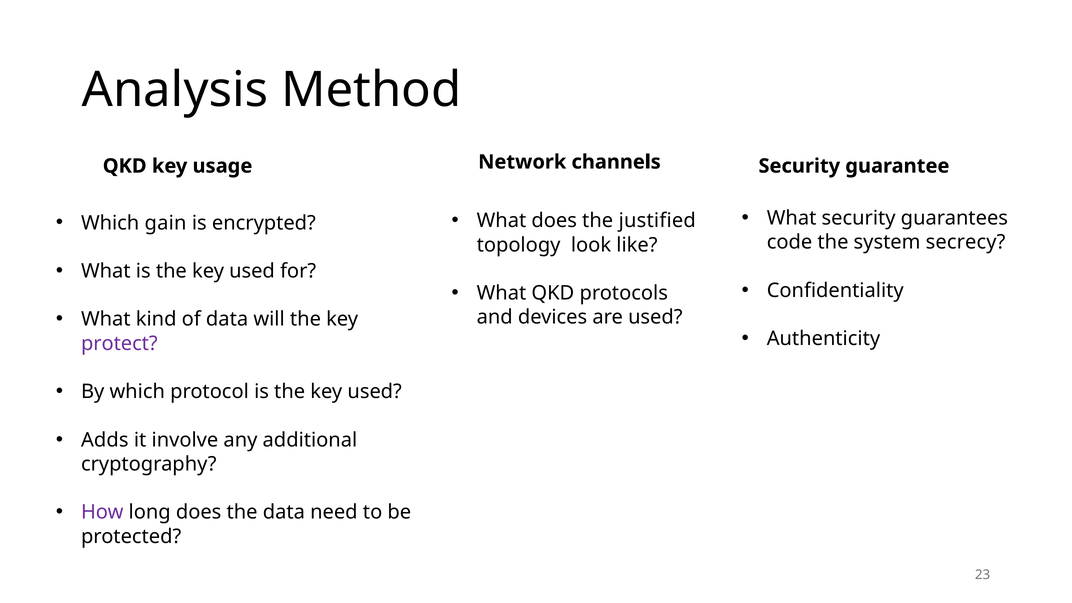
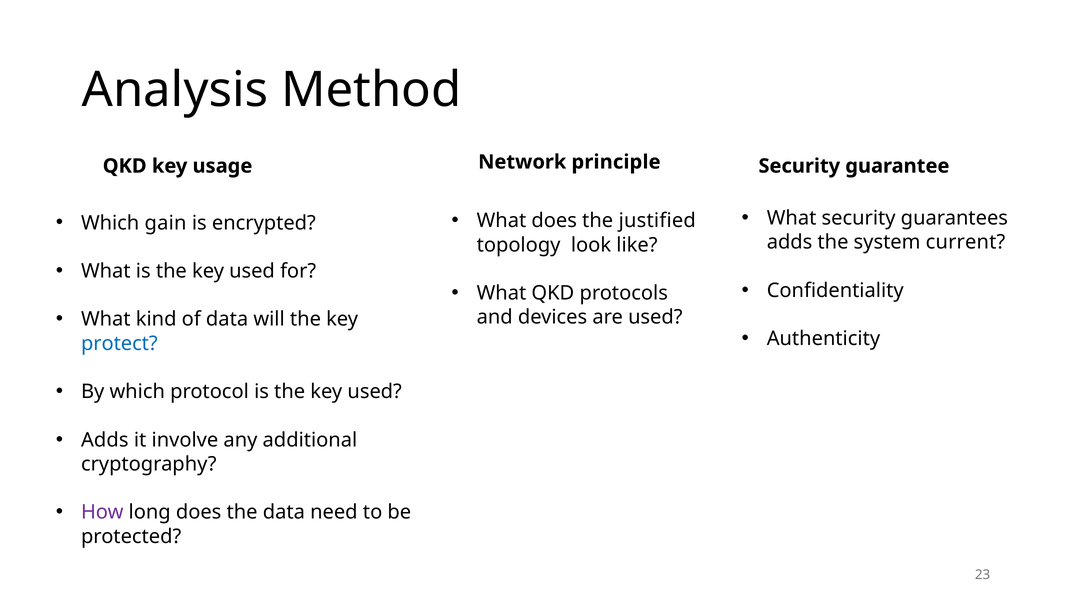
channels: channels -> principle
code at (790, 242): code -> adds
secrecy: secrecy -> current
protect colour: purple -> blue
